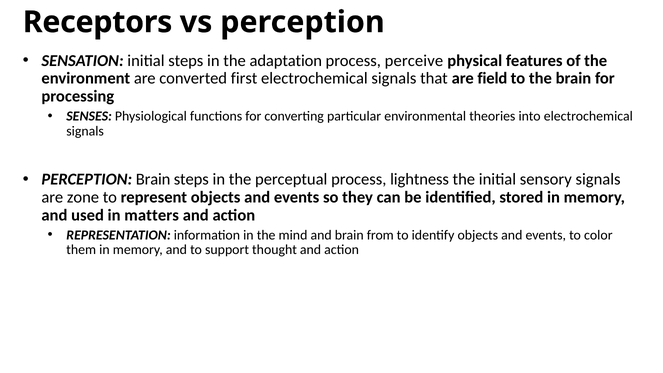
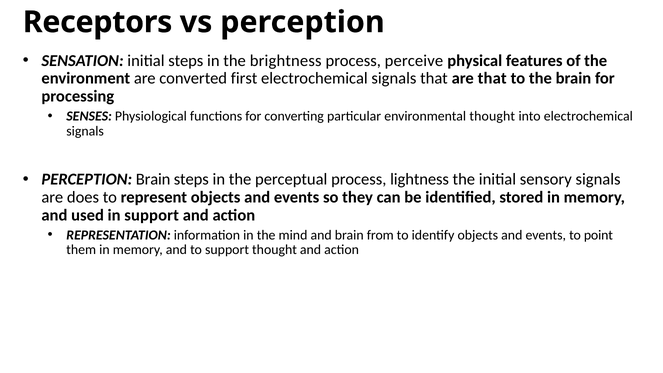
adaptation: adaptation -> brightness
are field: field -> that
environmental theories: theories -> thought
zone: zone -> does
in matters: matters -> support
color: color -> point
